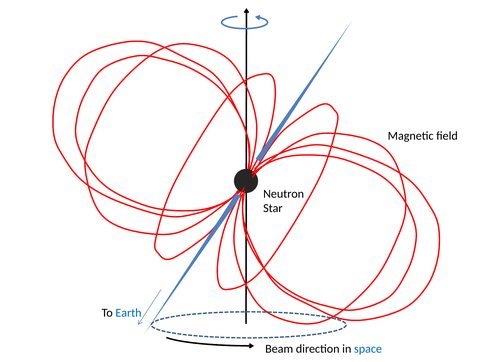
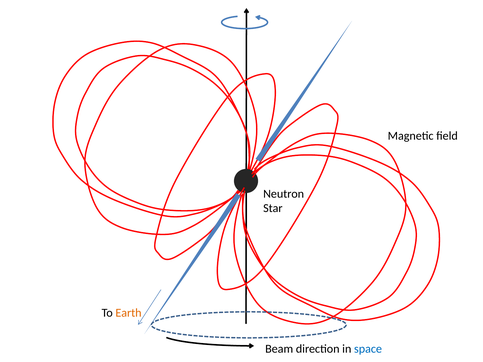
Earth colour: blue -> orange
